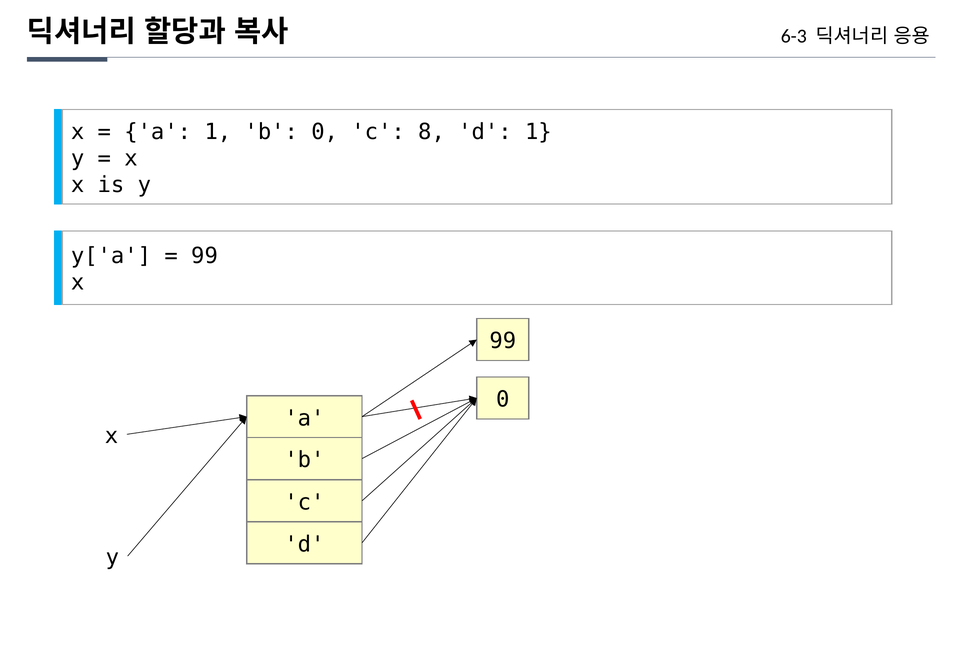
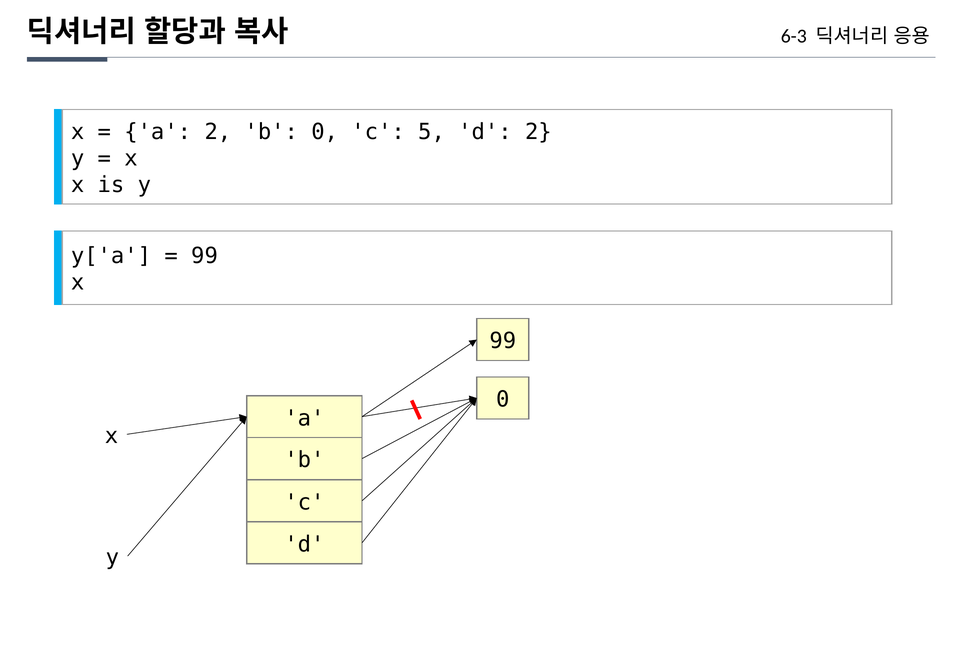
a 1: 1 -> 2
8: 8 -> 5
d 1: 1 -> 2
